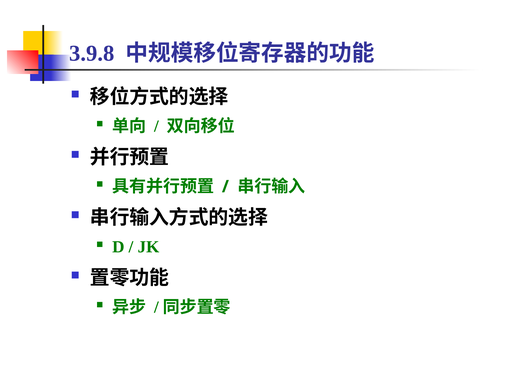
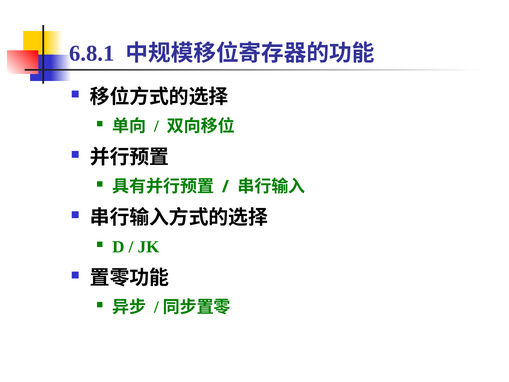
3.9.8: 3.9.8 -> 6.8.1
